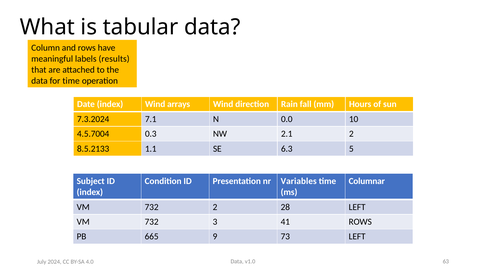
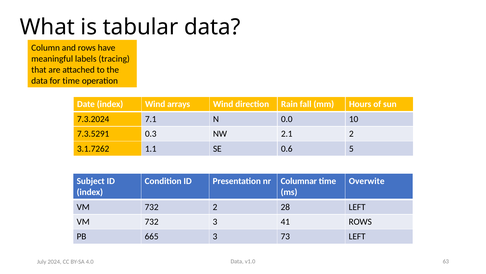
results: results -> tracing
4.5.7004: 4.5.7004 -> 7.3.5291
8.5.2133: 8.5.2133 -> 3.1.7262
6.3: 6.3 -> 0.6
Variables: Variables -> Columnar
Columnar: Columnar -> Overwite
665 9: 9 -> 3
